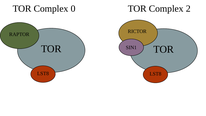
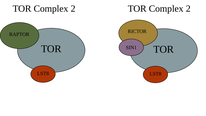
0 at (73, 9): 0 -> 2
